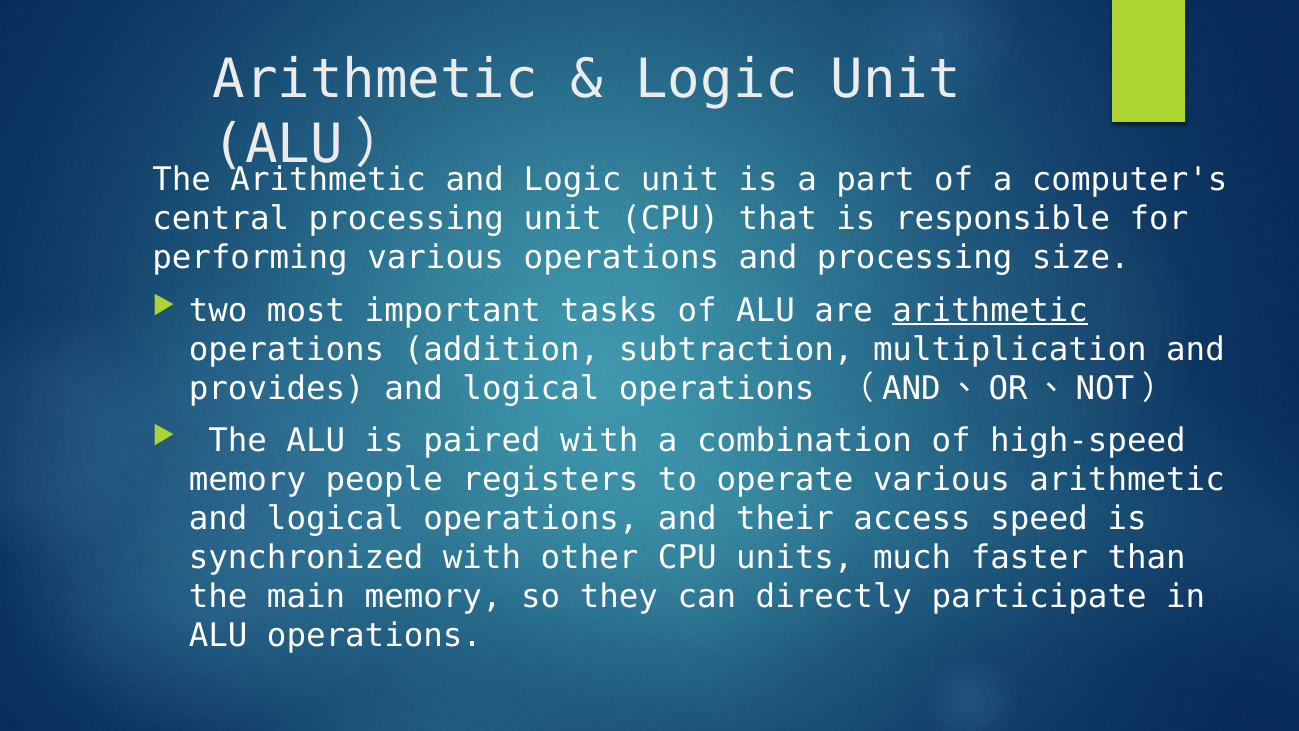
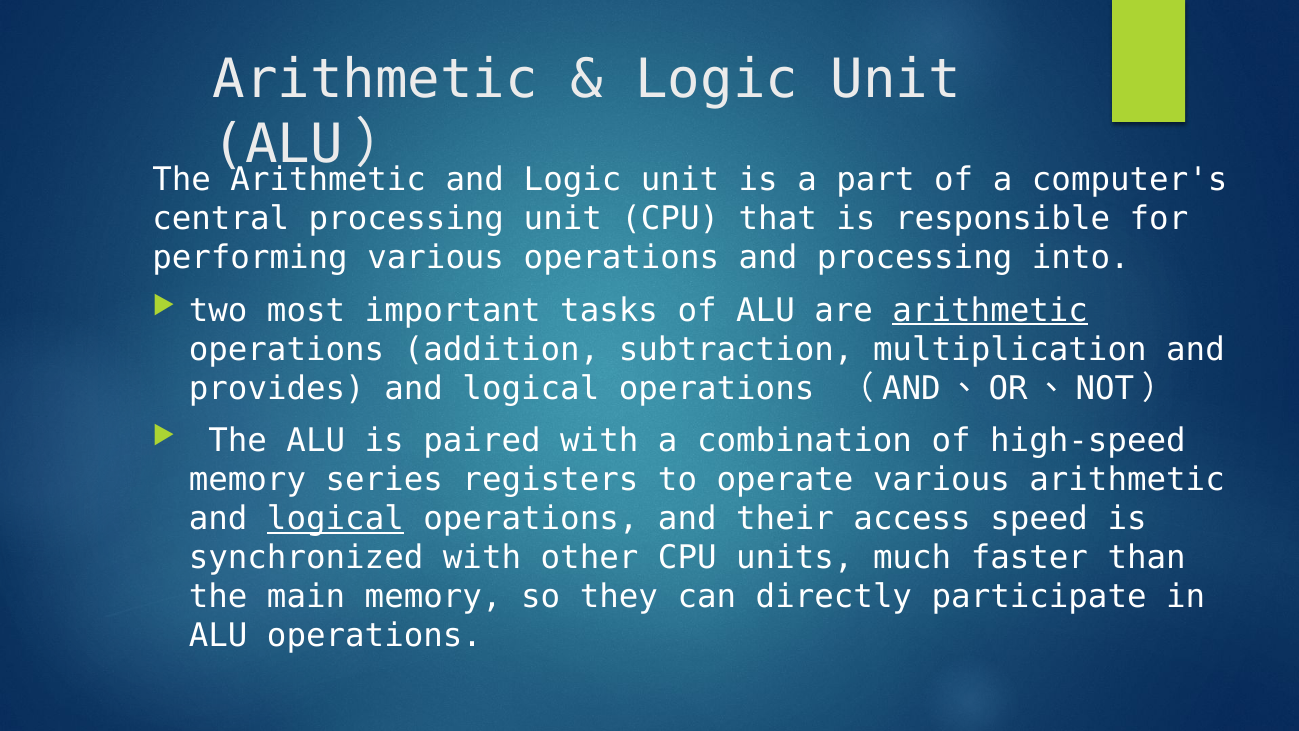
size: size -> into
people: people -> series
logical at (335, 519) underline: none -> present
